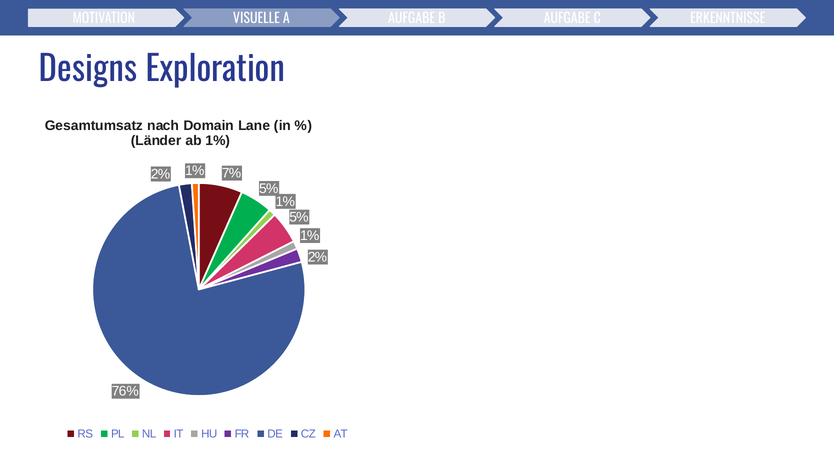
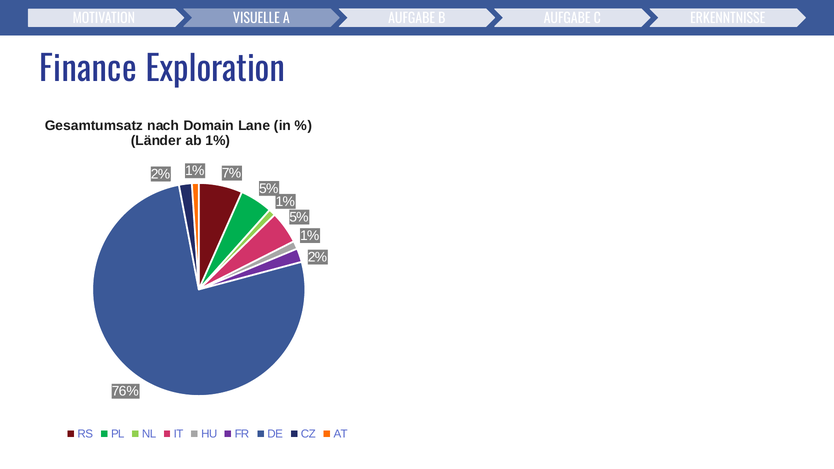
Designs: Designs -> Finance
